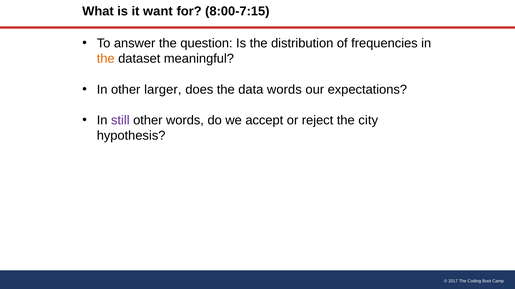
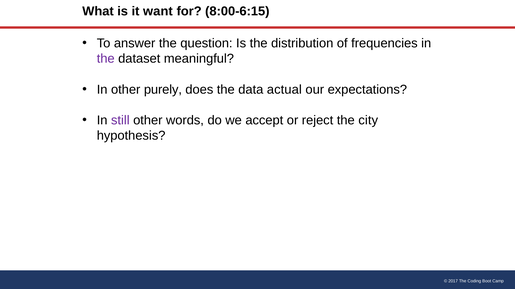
8:00-7:15: 8:00-7:15 -> 8:00-6:15
the at (106, 59) colour: orange -> purple
larger: larger -> purely
data words: words -> actual
